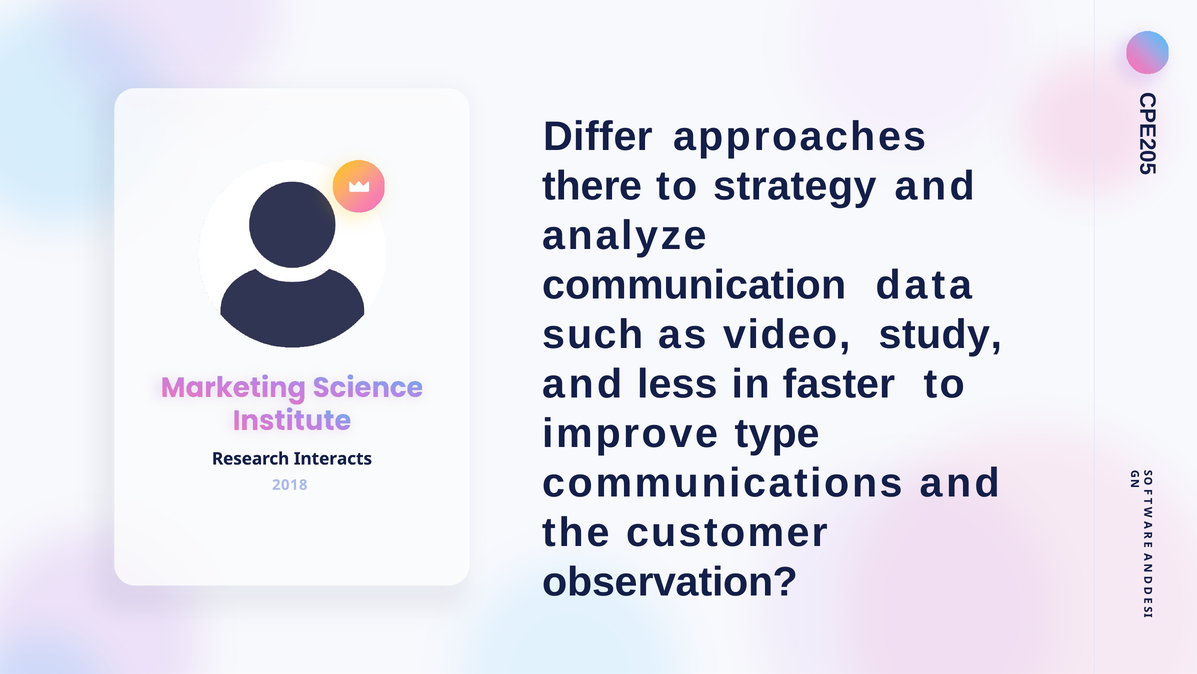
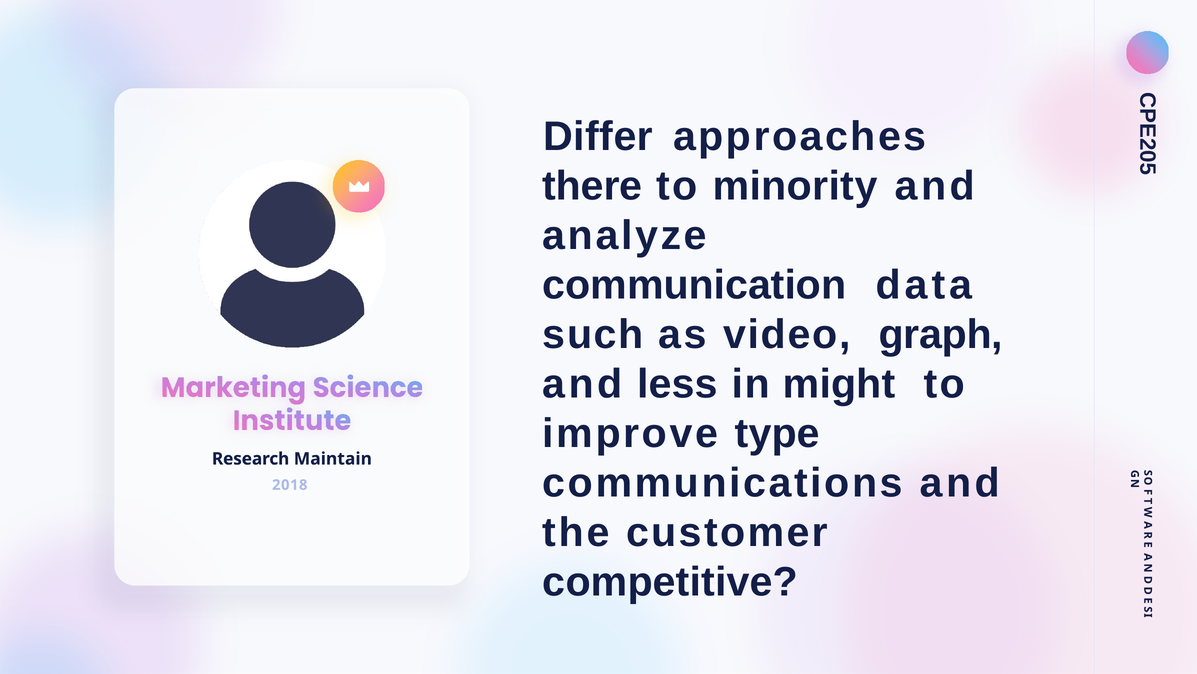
strategy: strategy -> minority
study: study -> graph
faster: faster -> might
Interacts: Interacts -> Maintain
observation: observation -> competitive
